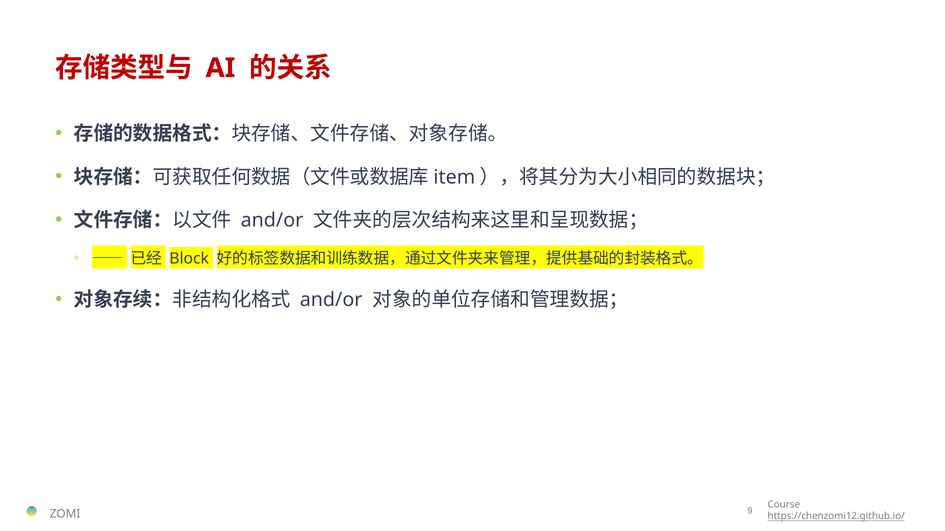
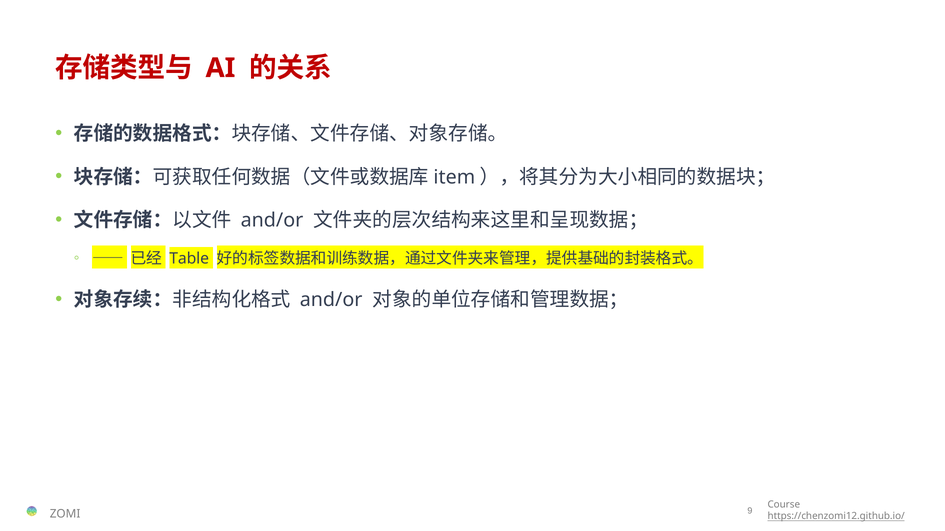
Block: Block -> Table
